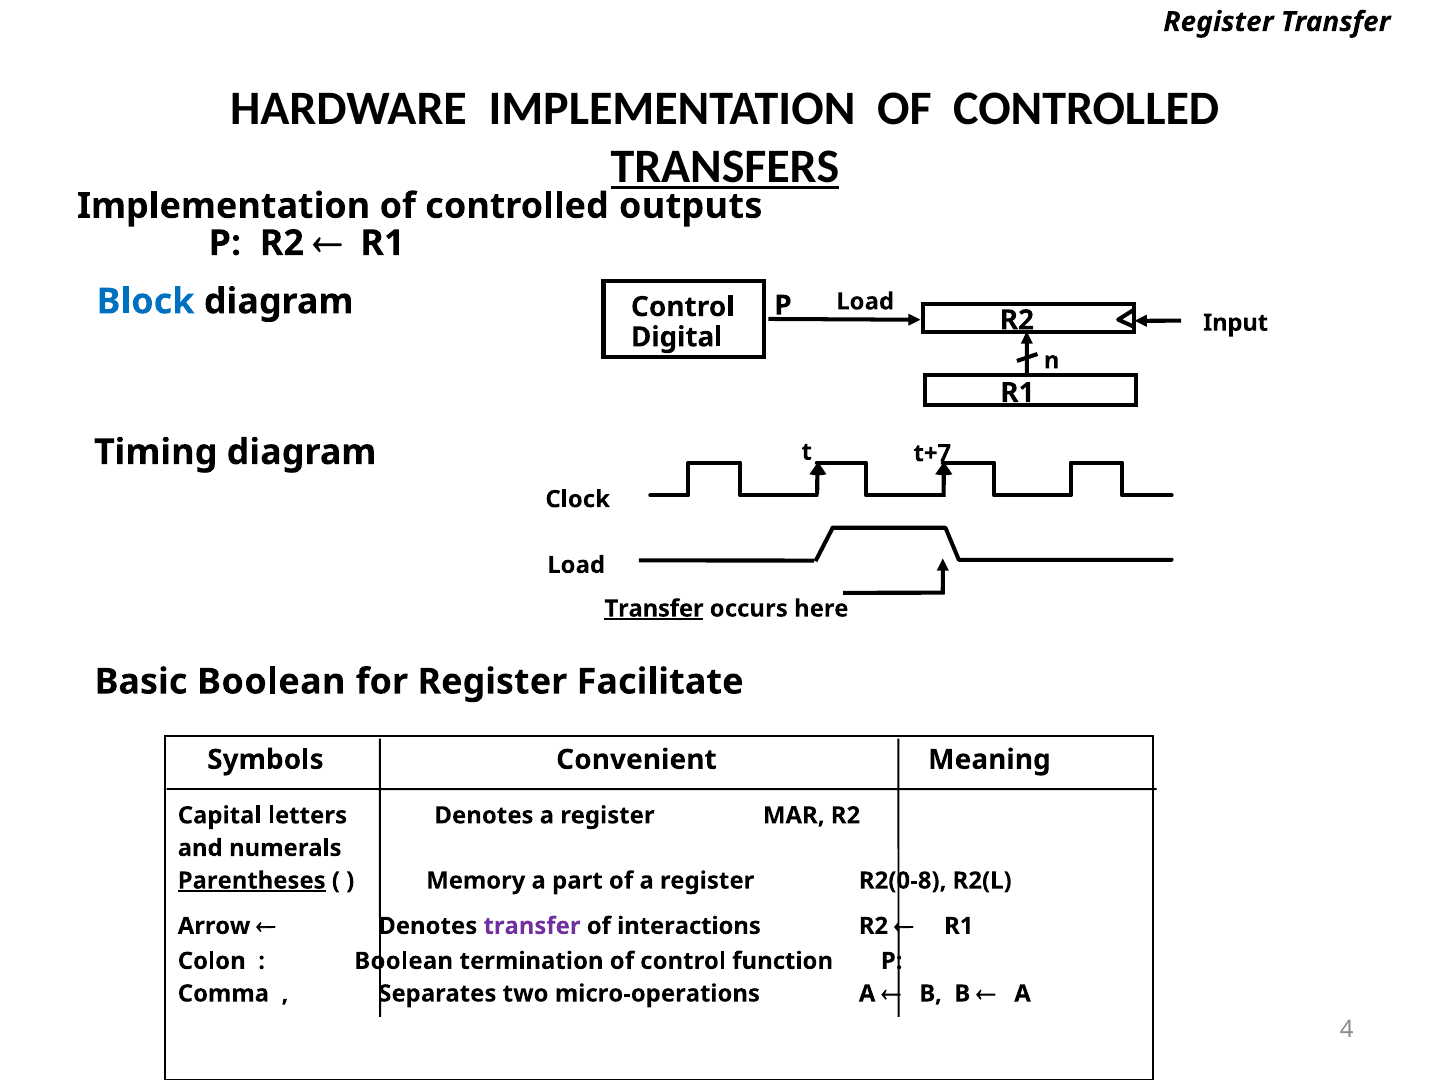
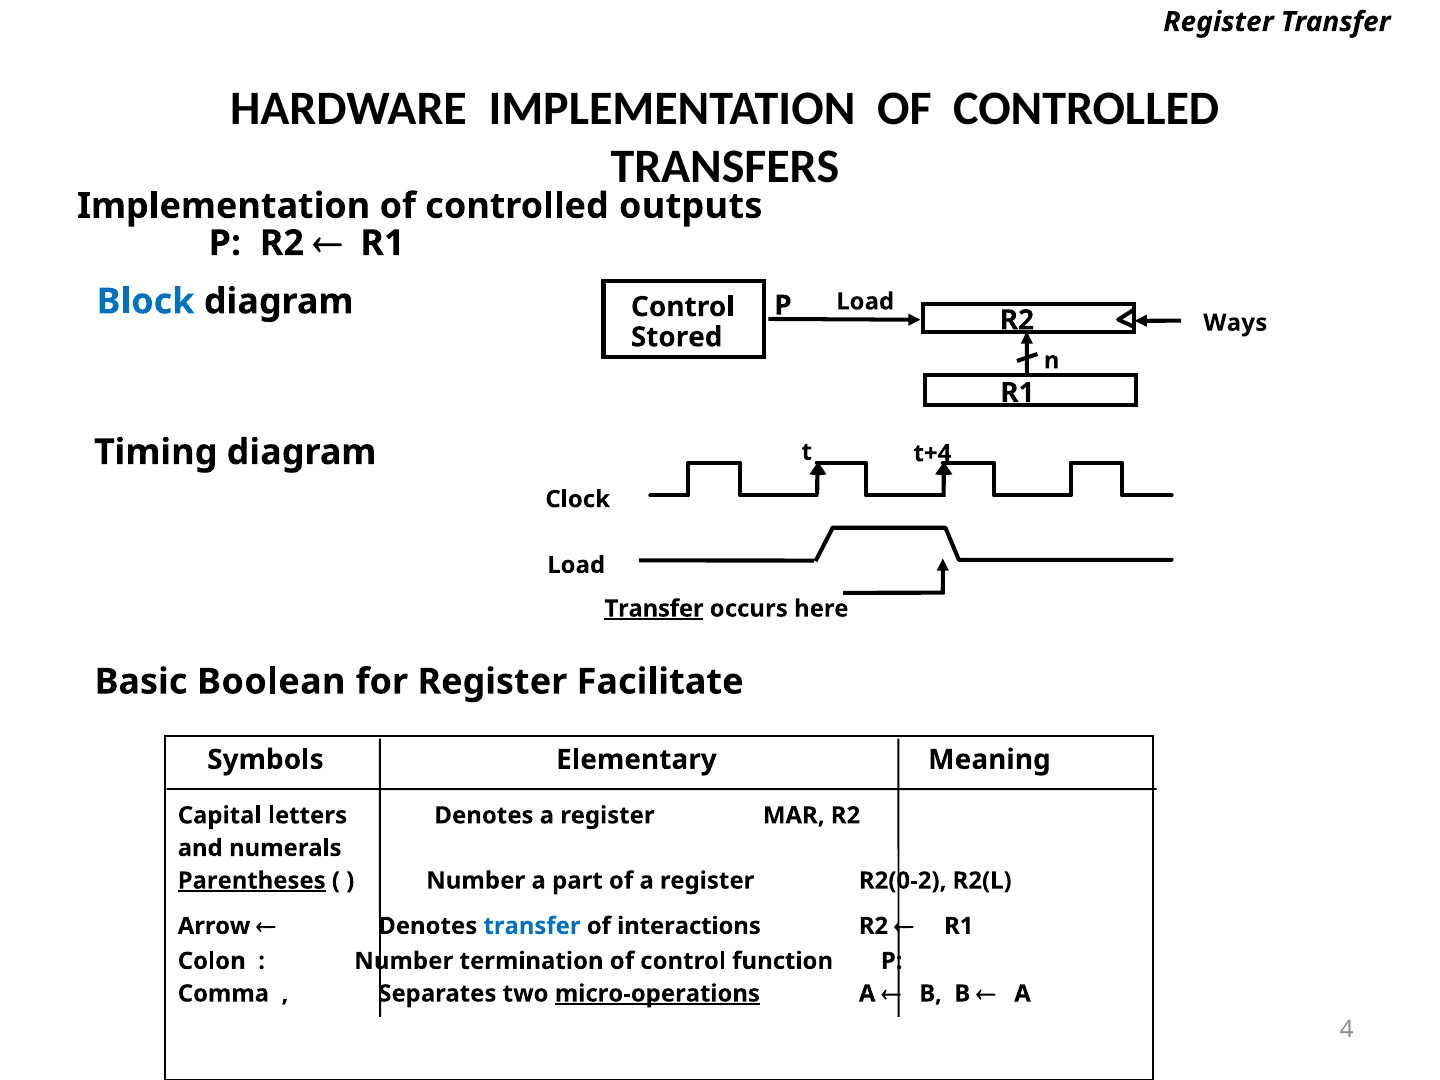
TRANSFERS underline: present -> none
Input: Input -> Ways
Digital: Digital -> Stored
t+7: t+7 -> t+4
Convenient: Convenient -> Elementary
Memory at (476, 881): Memory -> Number
R2(0-8: R2(0-8 -> R2(0-2
transfer at (532, 926) colour: purple -> blue
Boolean at (404, 961): Boolean -> Number
micro-operations underline: none -> present
